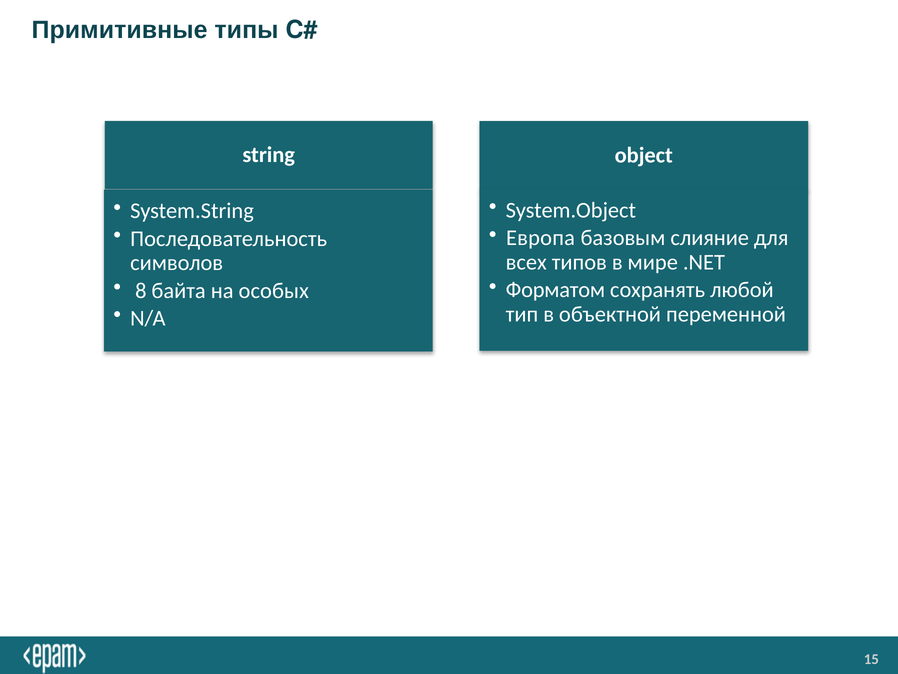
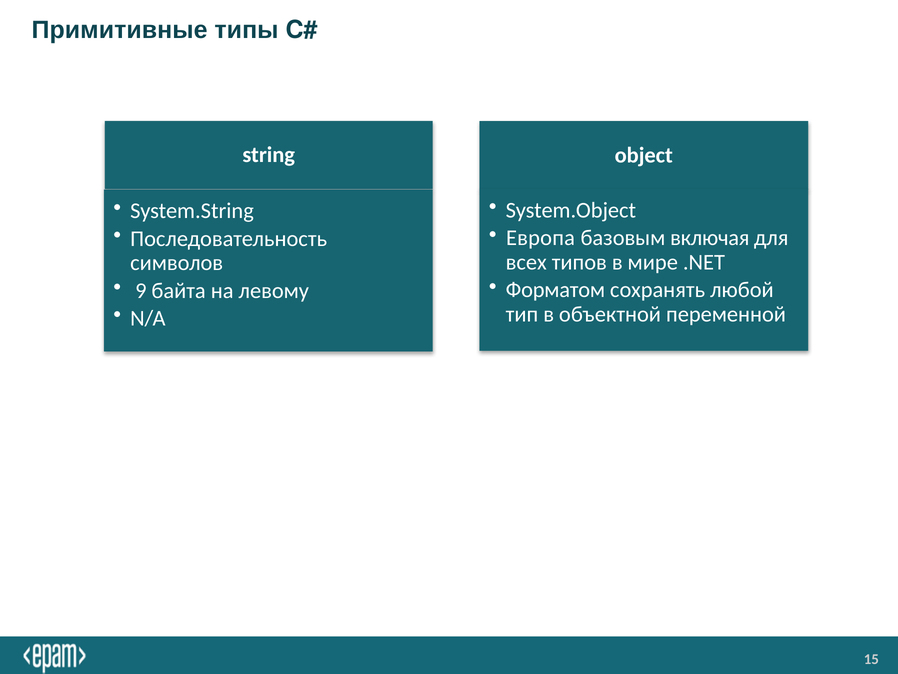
слияние: слияние -> включая
8: 8 -> 9
особых: особых -> левому
